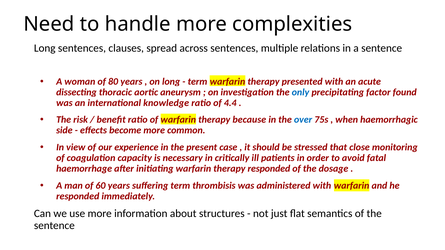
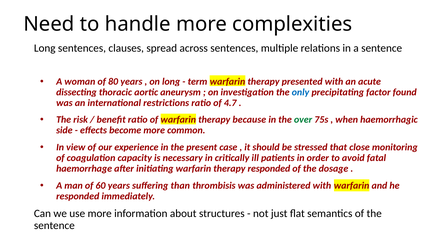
knowledge: knowledge -> restrictions
4.4: 4.4 -> 4.7
over colour: blue -> green
suffering term: term -> than
